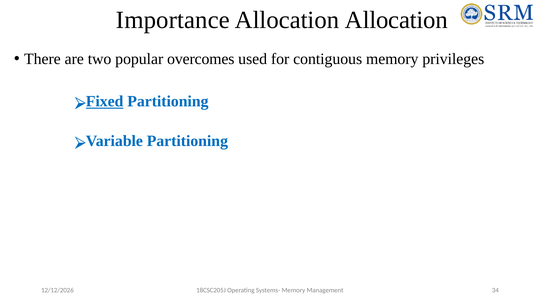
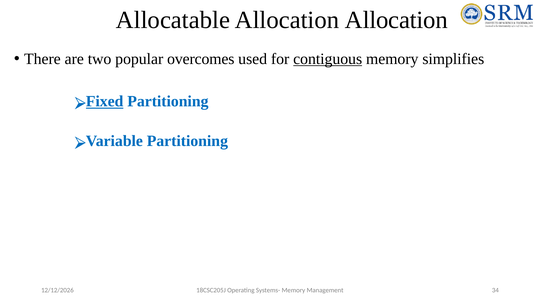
Importance: Importance -> Allocatable
contiguous underline: none -> present
privileges: privileges -> simplifies
